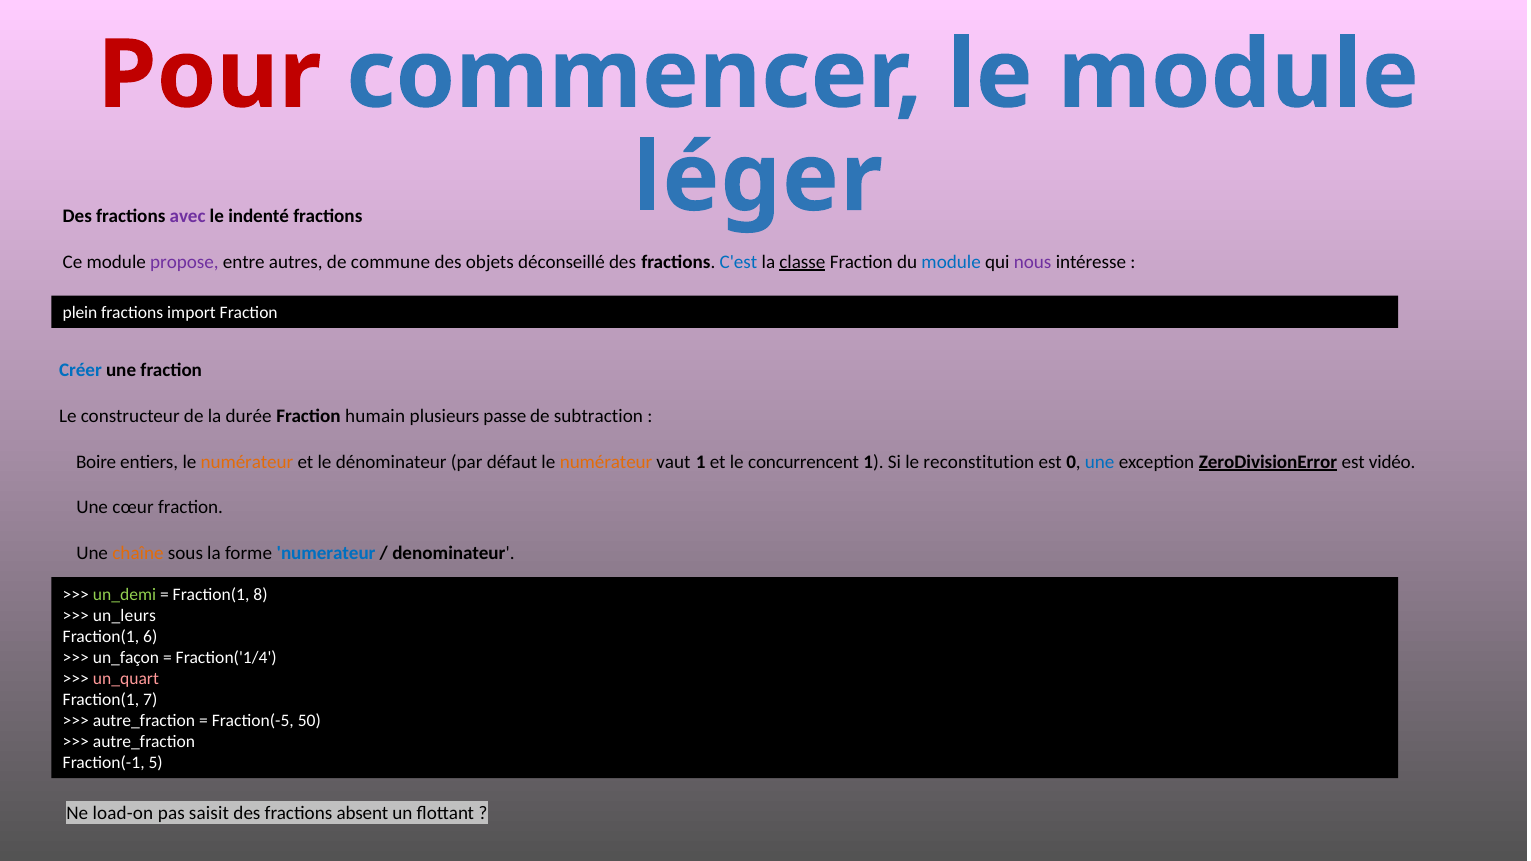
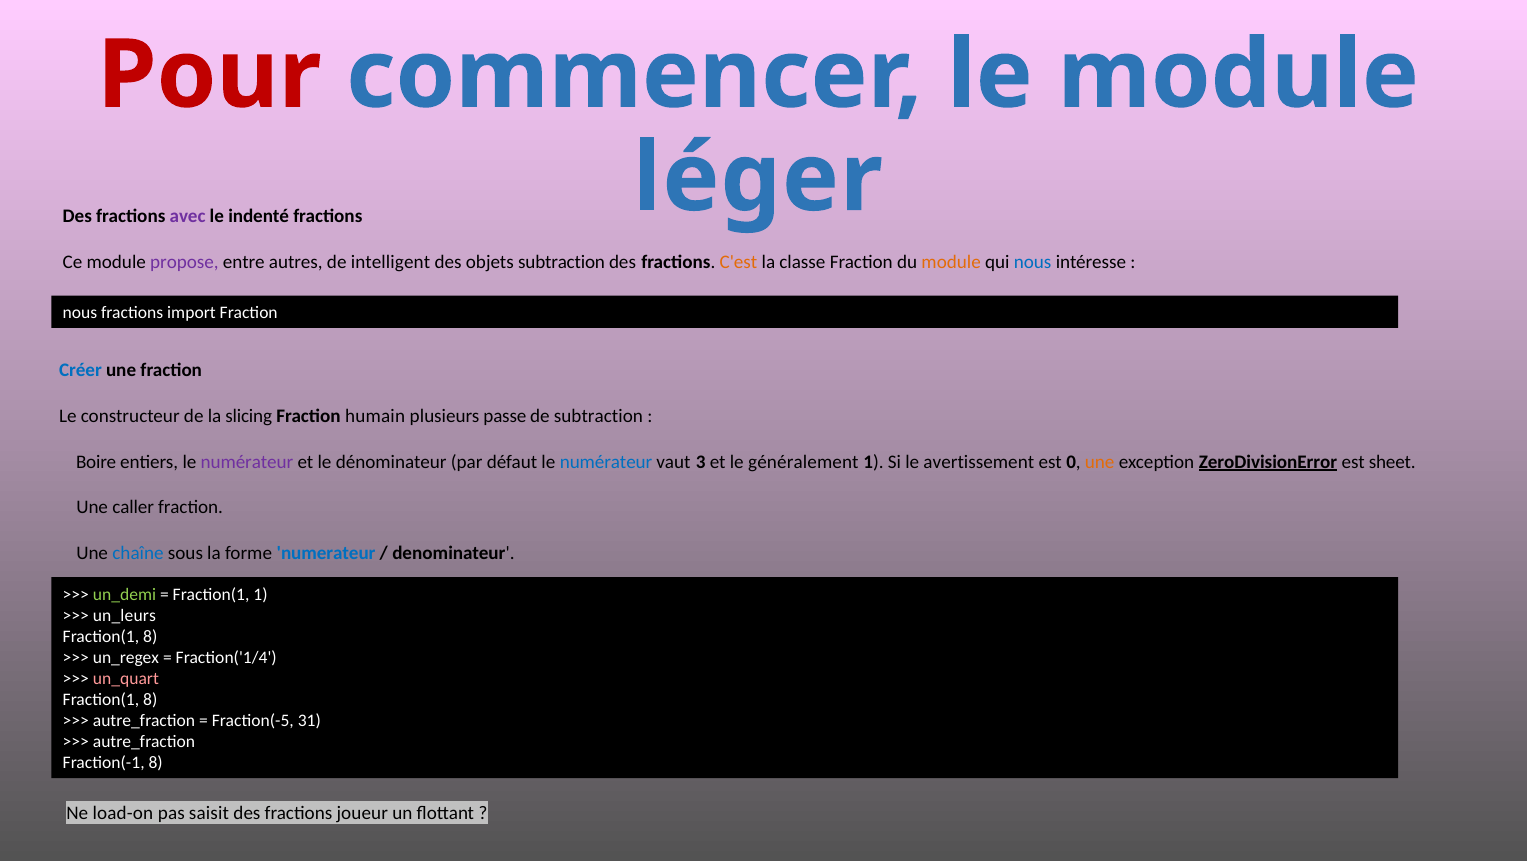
commune: commune -> intelligent
objets déconseillé: déconseillé -> subtraction
C'est colour: blue -> orange
classe underline: present -> none
module at (951, 262) colour: blue -> orange
nous at (1033, 262) colour: purple -> blue
plein at (80, 313): plein -> nous
durée: durée -> slicing
numérateur at (247, 462) colour: orange -> purple
numérateur at (606, 462) colour: orange -> blue
vaut 1: 1 -> 3
concurrencent: concurrencent -> généralement
reconstitution: reconstitution -> avertissement
une at (1100, 462) colour: blue -> orange
vidéo: vidéo -> sheet
cœur: cœur -> caller
chaîne colour: orange -> blue
Fraction(1 8: 8 -> 1
6 at (150, 637): 6 -> 8
un_façon: un_façon -> un_regex
7 at (150, 700): 7 -> 8
50: 50 -> 31
Fraction(-1 5: 5 -> 8
absent: absent -> joueur
